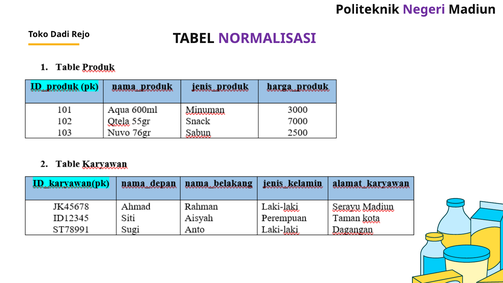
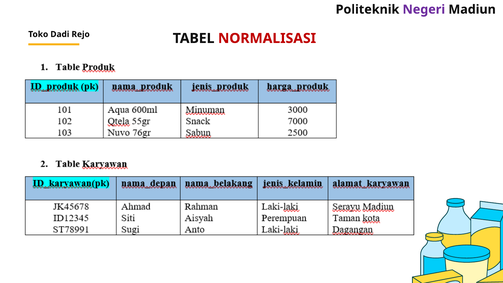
NORMALISASI colour: purple -> red
